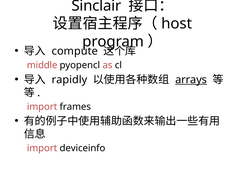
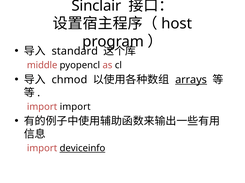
compute: compute -> standard
rapidly: rapidly -> chmod
import frames: frames -> import
deviceinfo underline: none -> present
